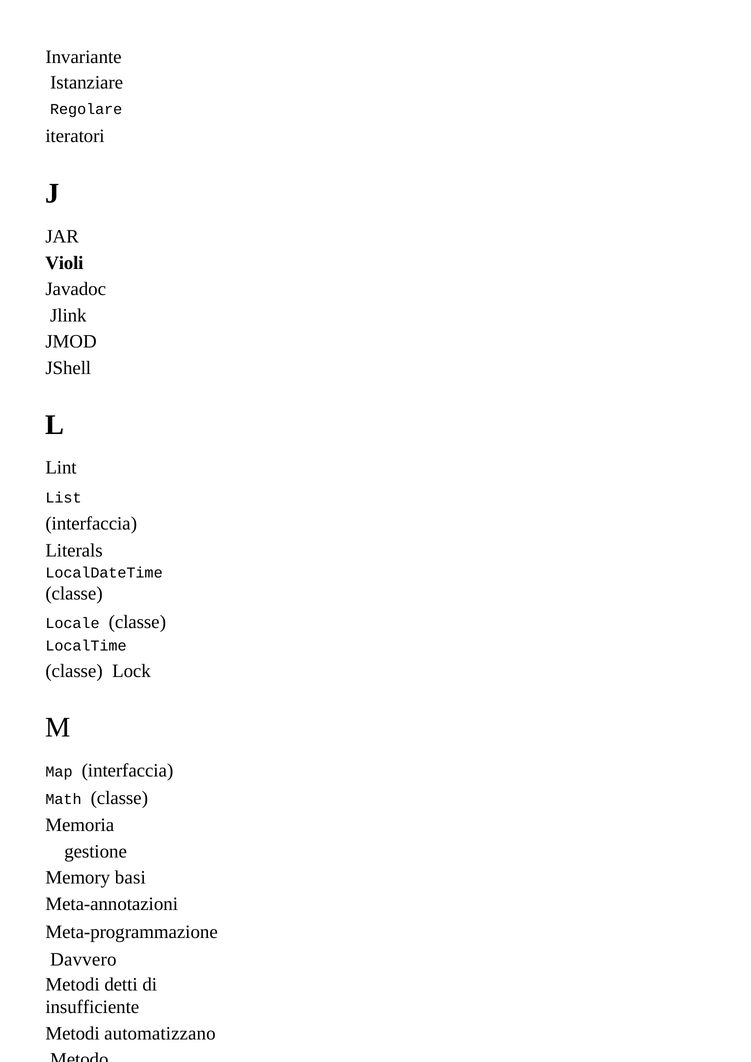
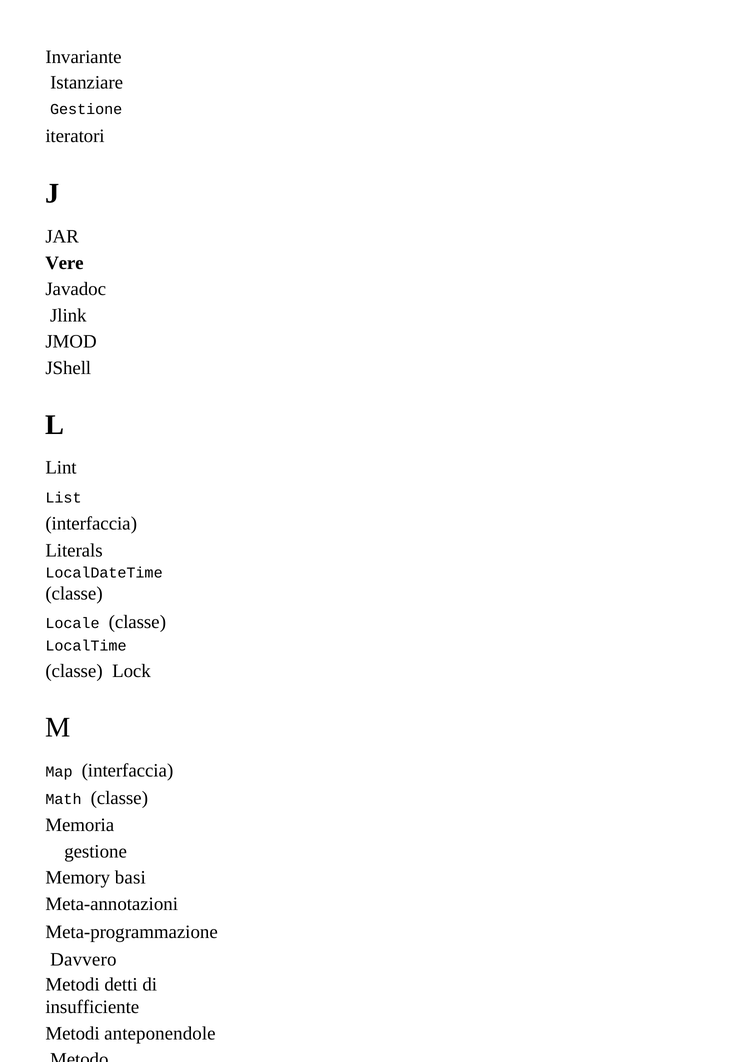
Regolare at (86, 109): Regolare -> Gestione
Violi: Violi -> Vere
automatizzano: automatizzano -> anteponendole
